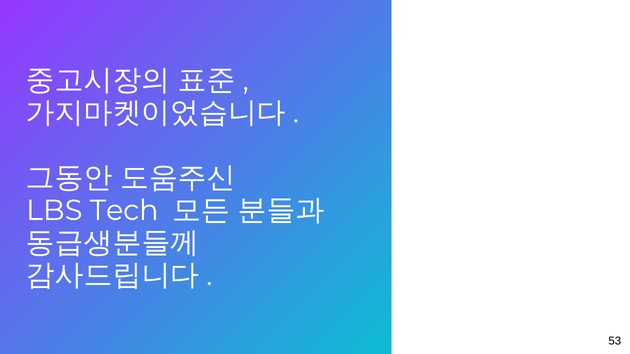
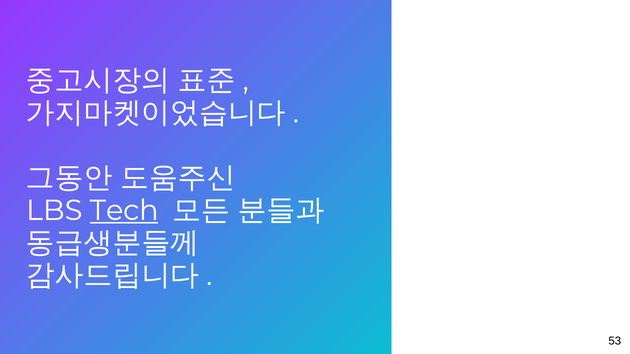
Tech underline: none -> present
